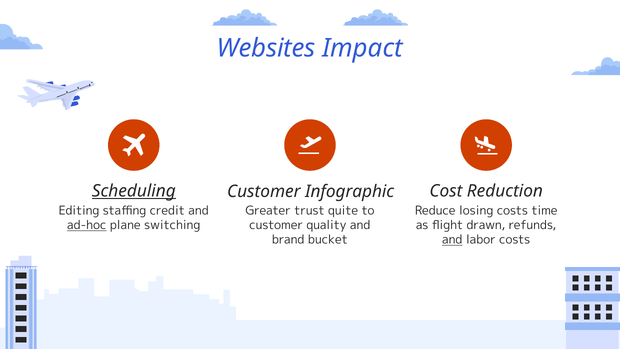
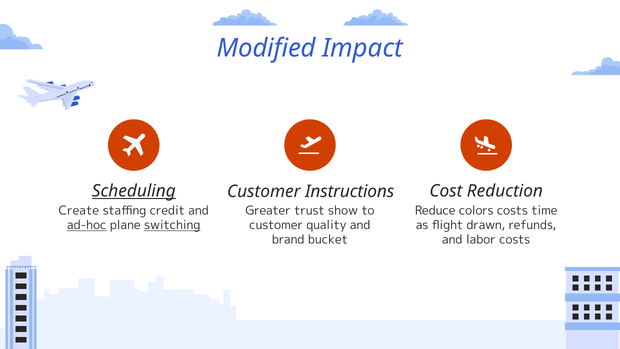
Websites: Websites -> Modified
Infographic: Infographic -> Instructions
Editing: Editing -> Create
quite: quite -> show
losing: losing -> colors
switching underline: none -> present
and at (452, 240) underline: present -> none
